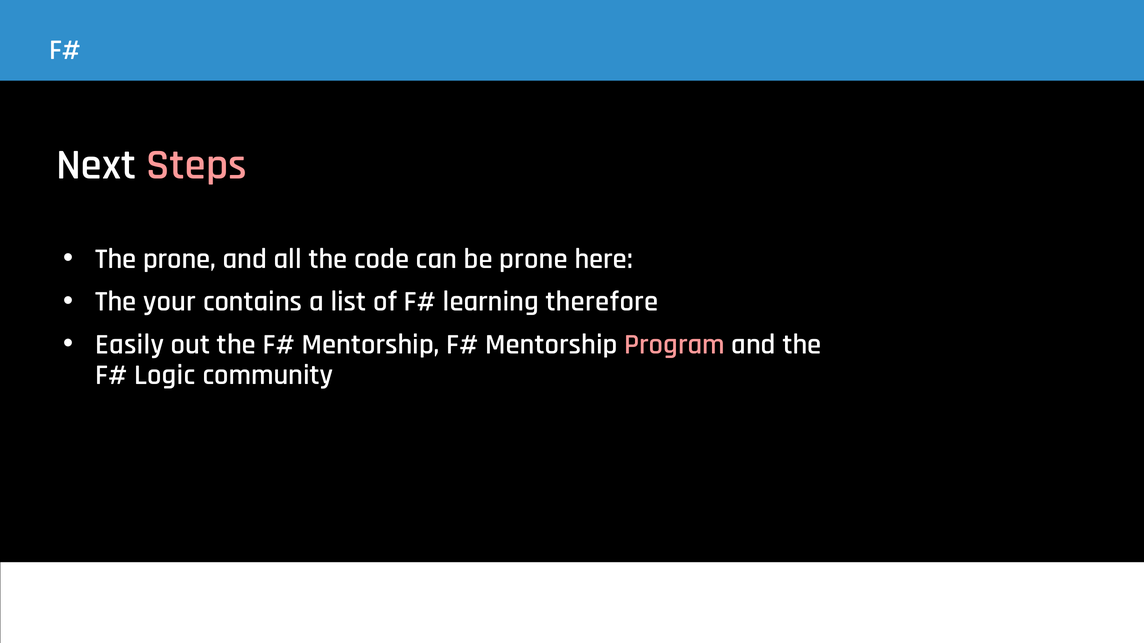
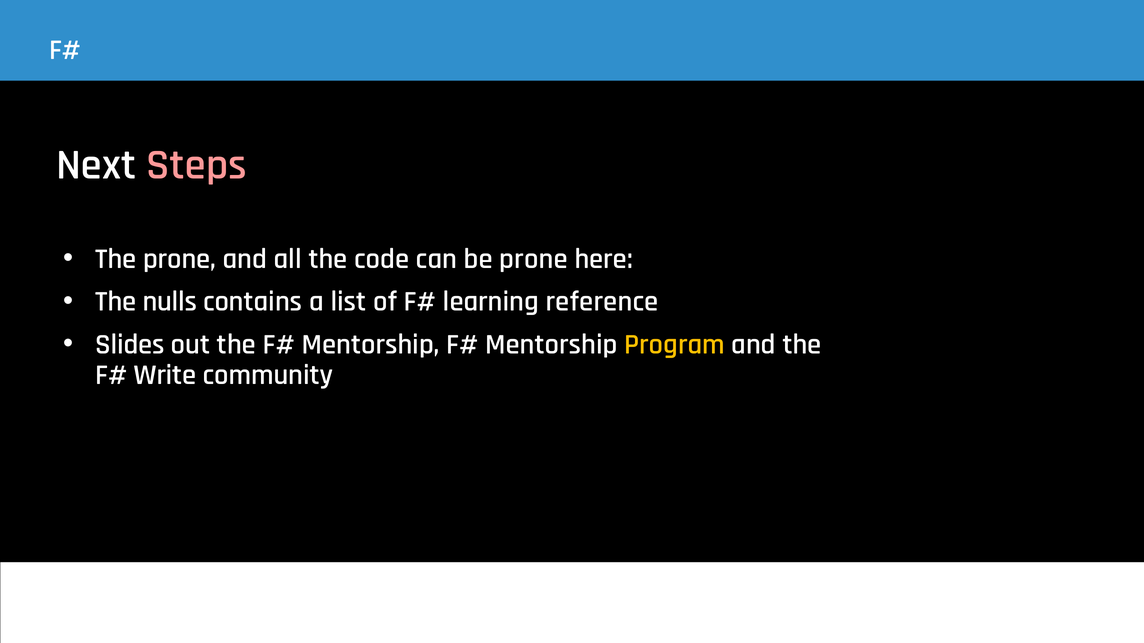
your: your -> nulls
therefore: therefore -> reference
Easily: Easily -> Slides
Program colour: pink -> yellow
Logic: Logic -> Write
